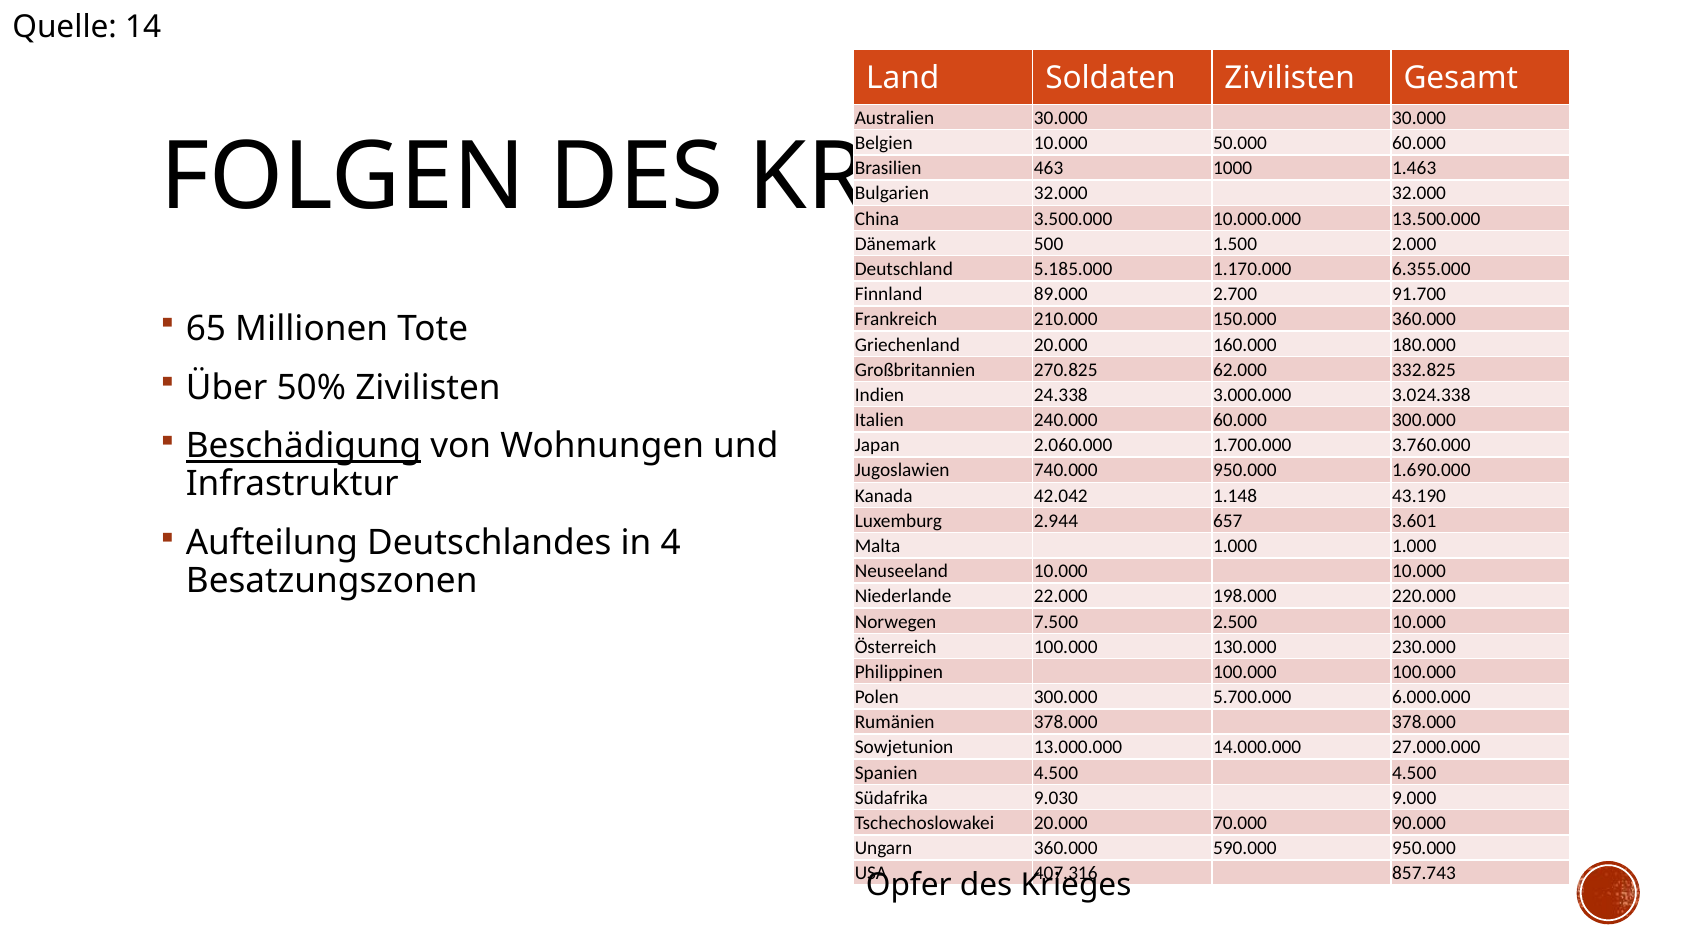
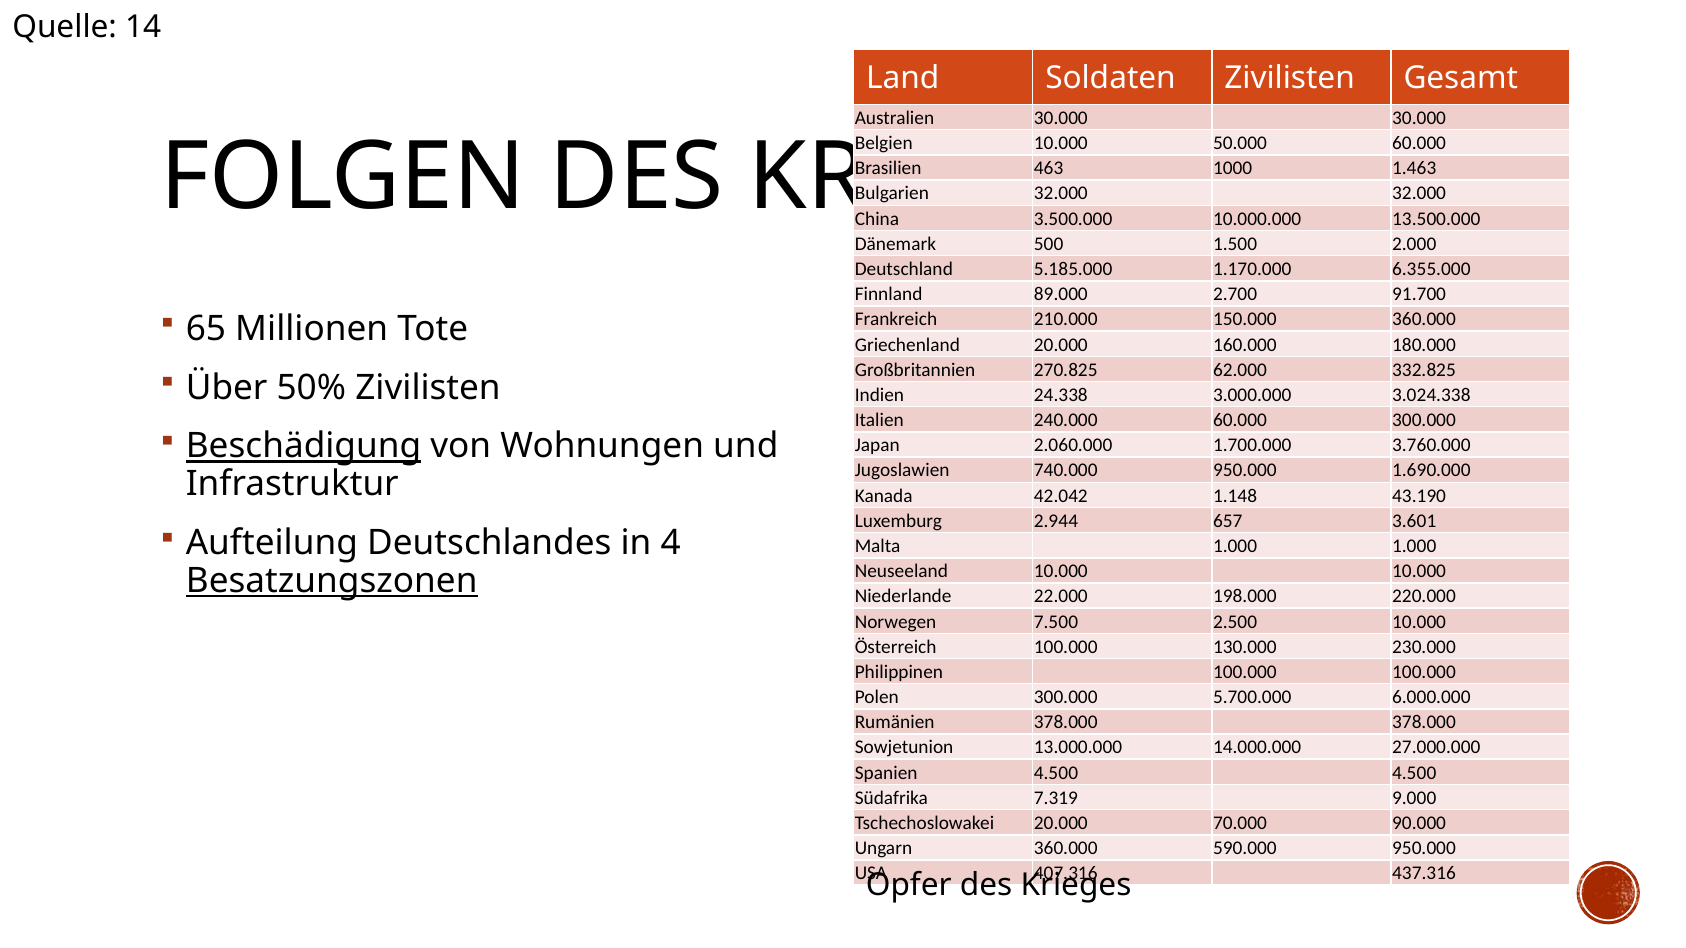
Besatzungszonen underline: none -> present
9.030: 9.030 -> 7.319
857.743: 857.743 -> 437.316
